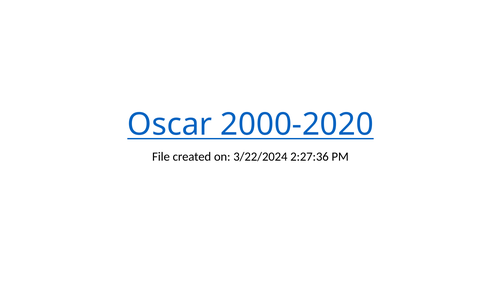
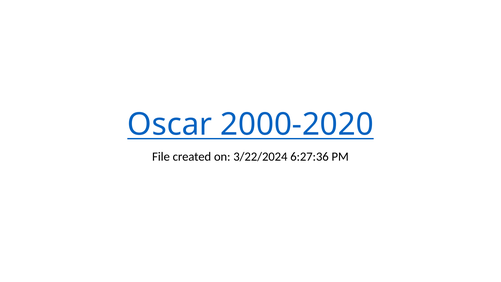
2:27:36: 2:27:36 -> 6:27:36
